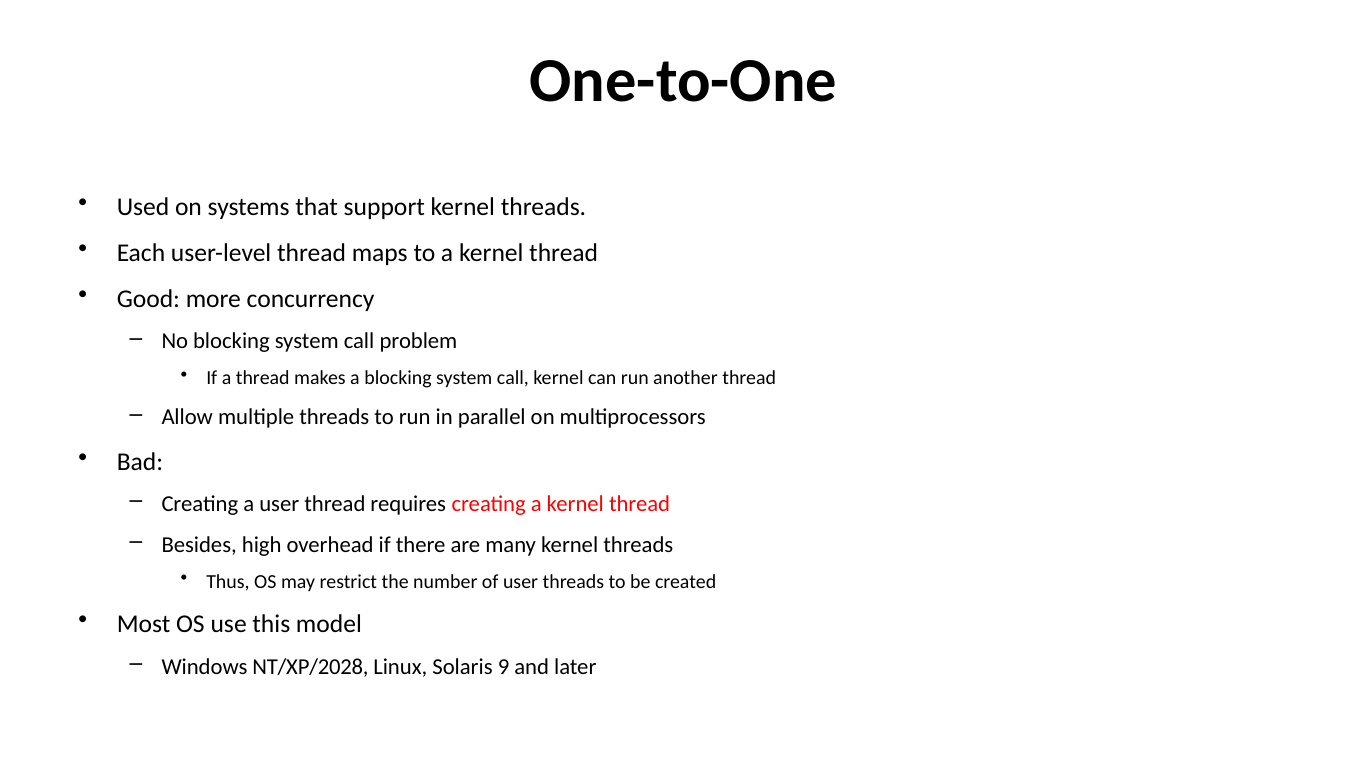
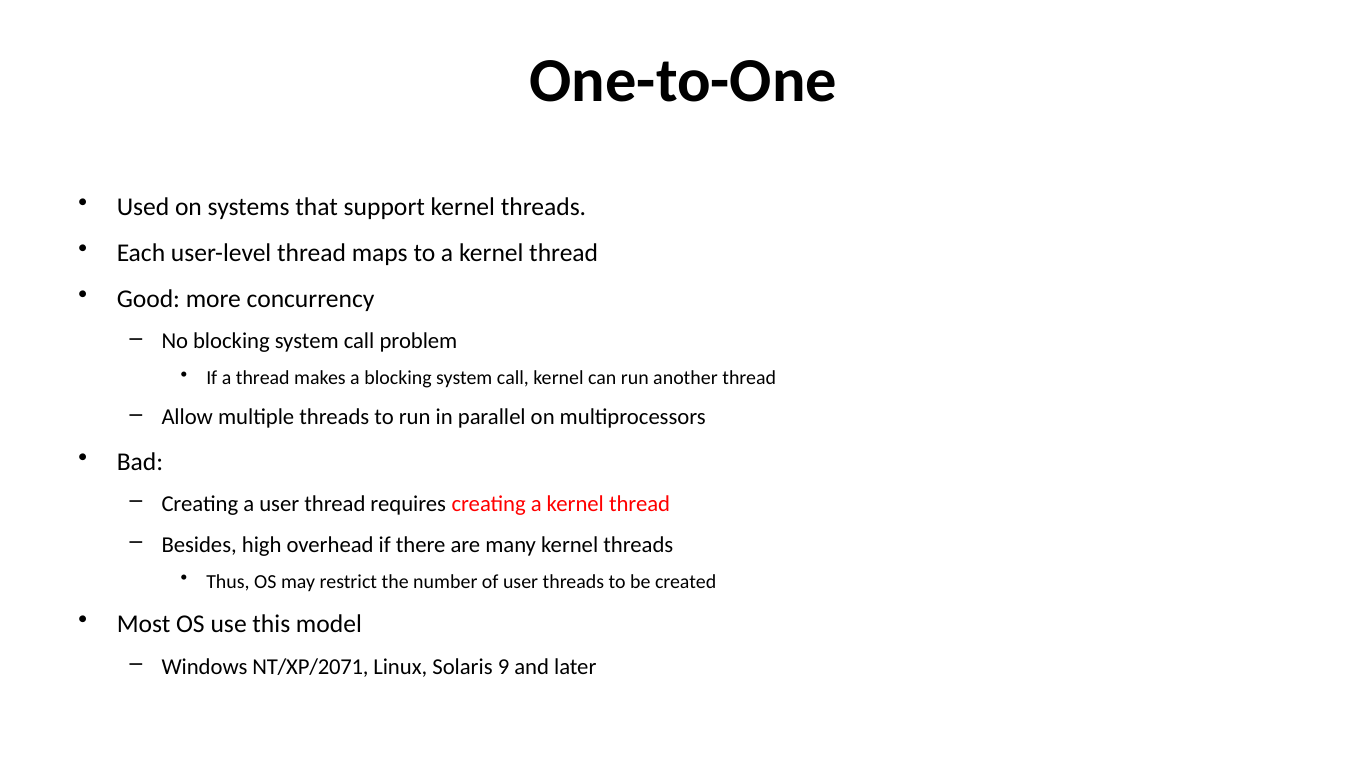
NT/XP/2028: NT/XP/2028 -> NT/XP/2071
